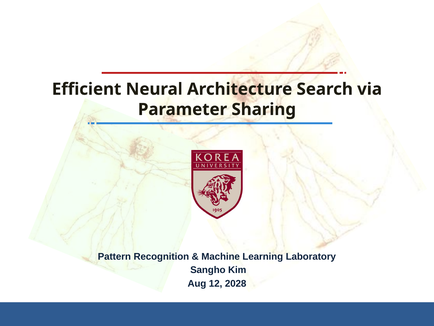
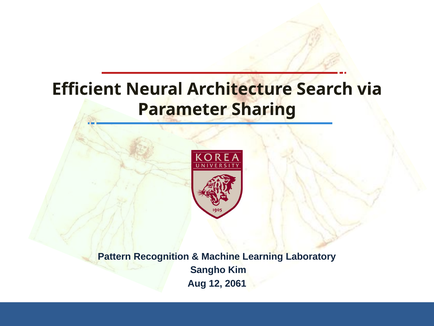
2028: 2028 -> 2061
